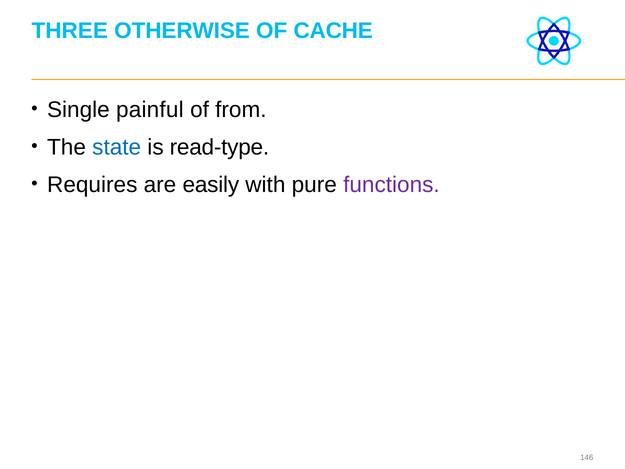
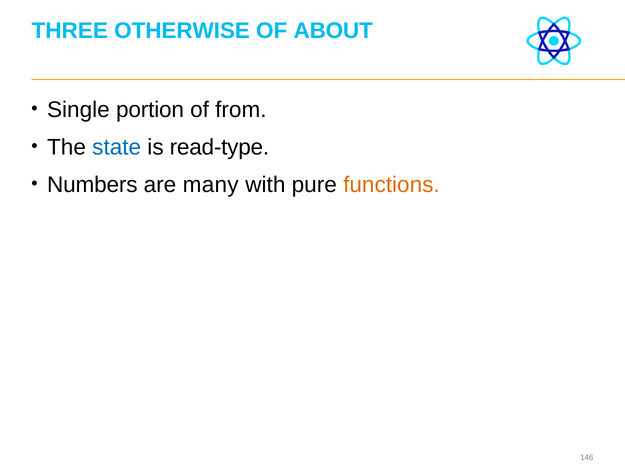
CACHE: CACHE -> ABOUT
painful: painful -> portion
Requires: Requires -> Numbers
easily: easily -> many
functions colour: purple -> orange
